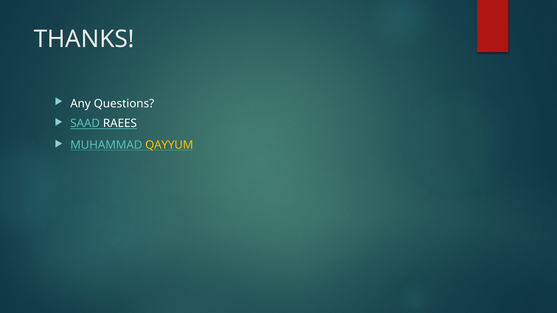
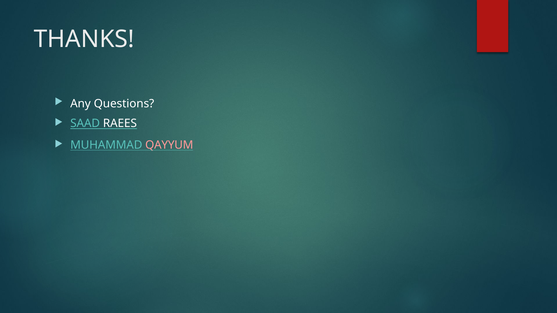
QAYYUM colour: yellow -> pink
